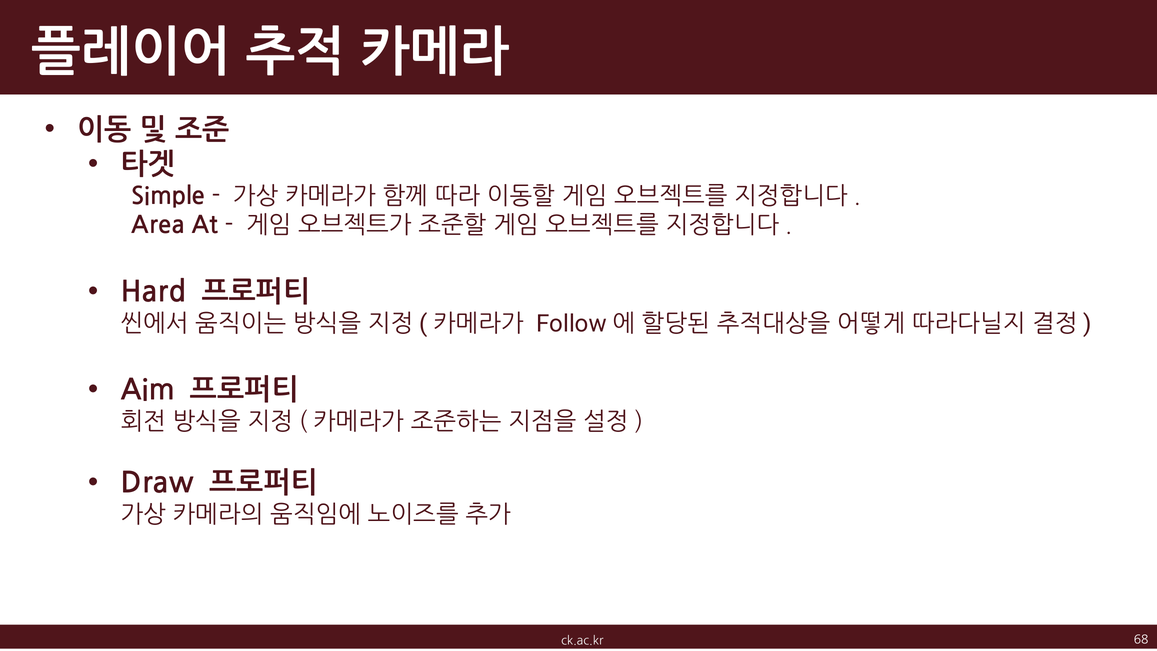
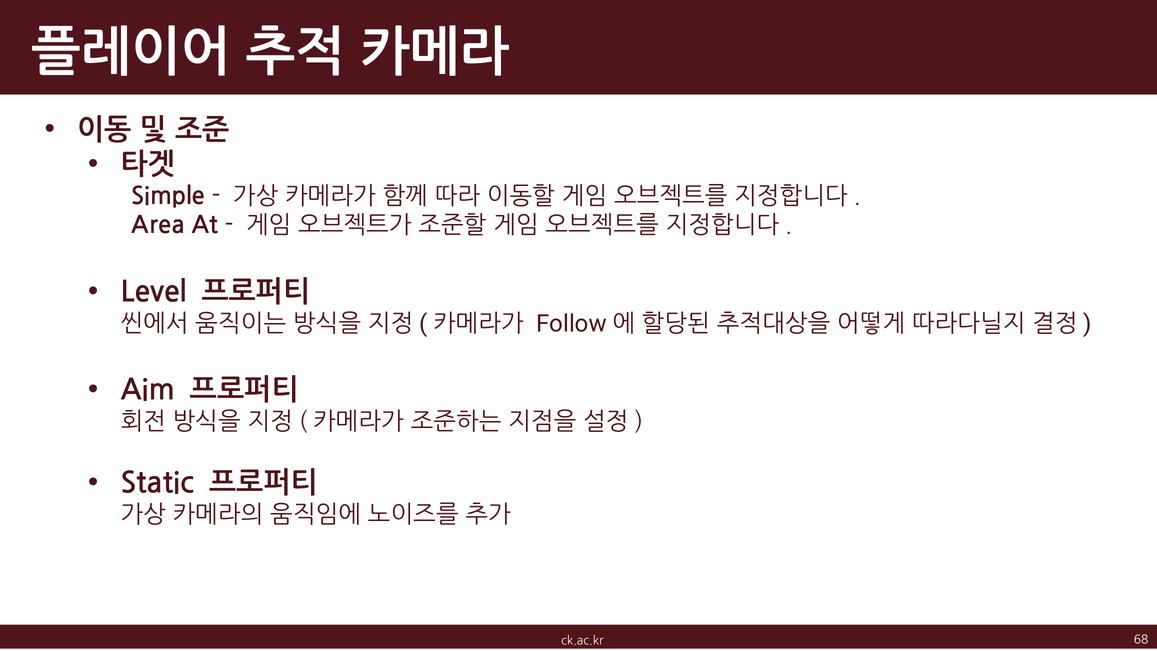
Hard: Hard -> Level
Draw: Draw -> Static
